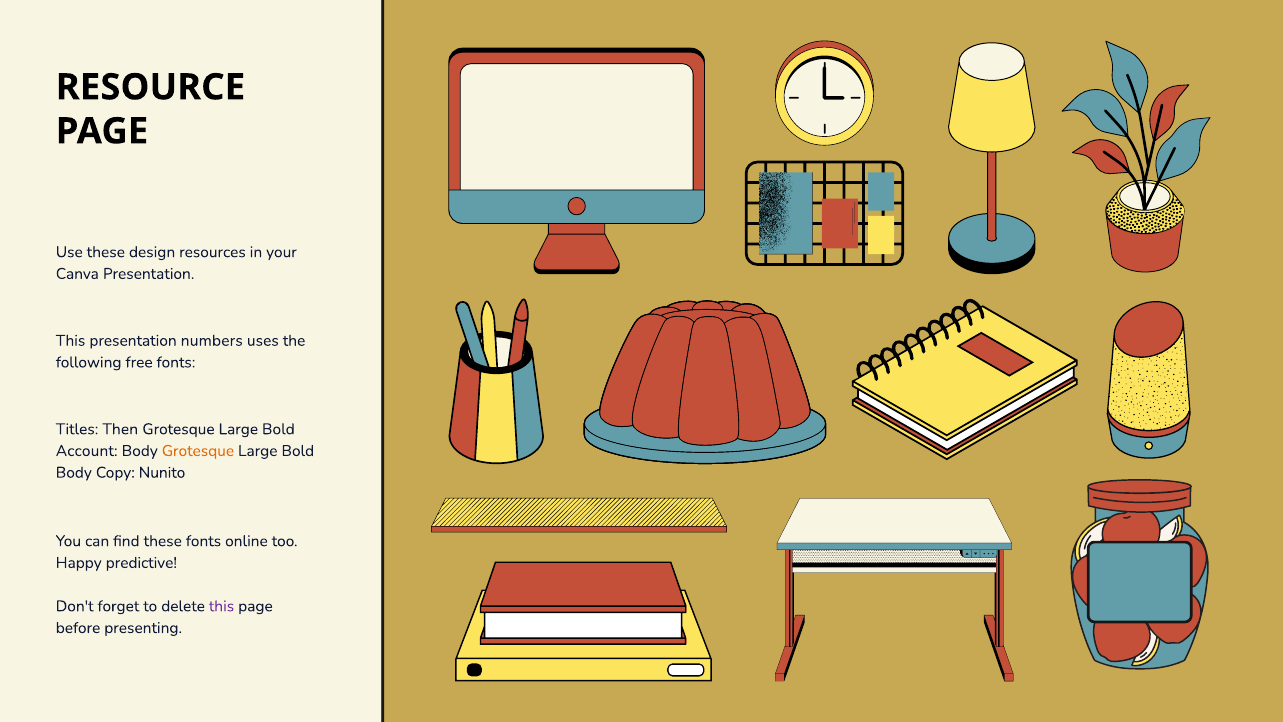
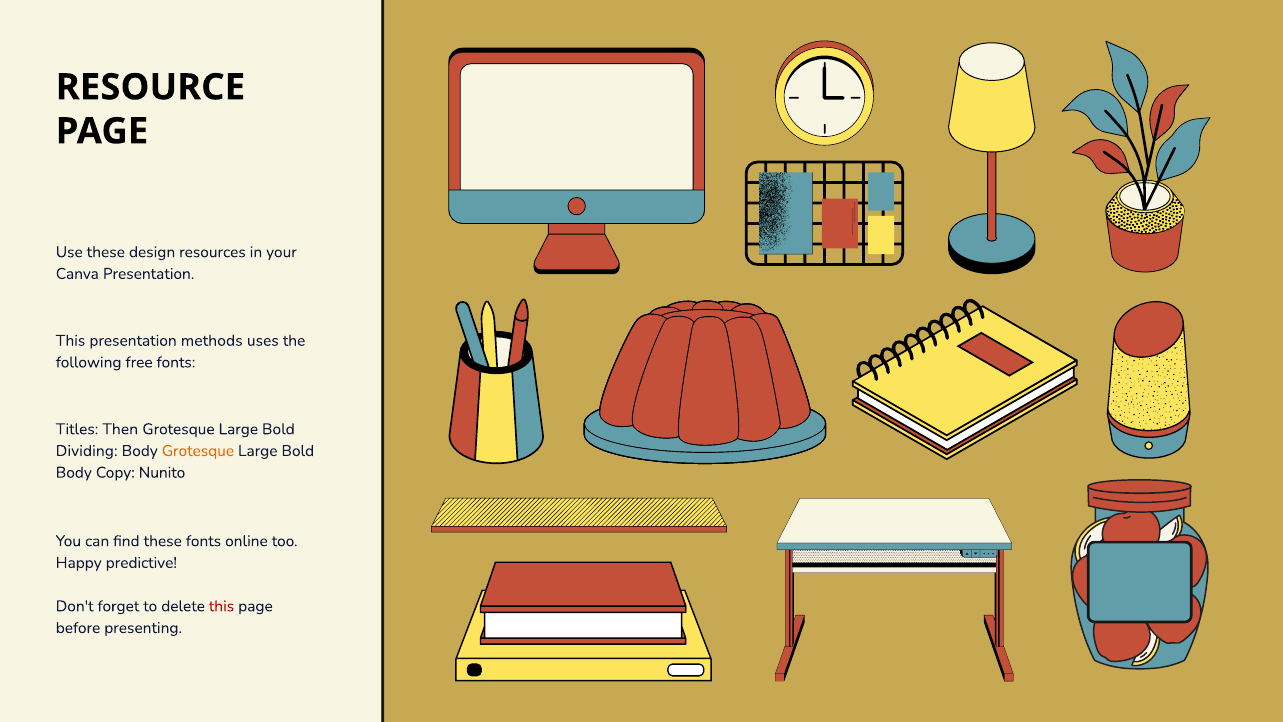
numbers: numbers -> methods
Account: Account -> Dividing
this at (222, 606) colour: purple -> red
